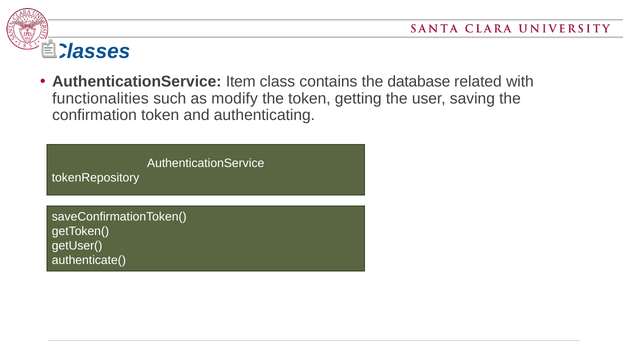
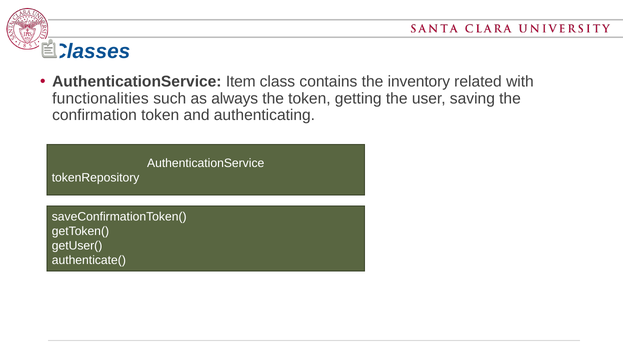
database: database -> inventory
modify: modify -> always
